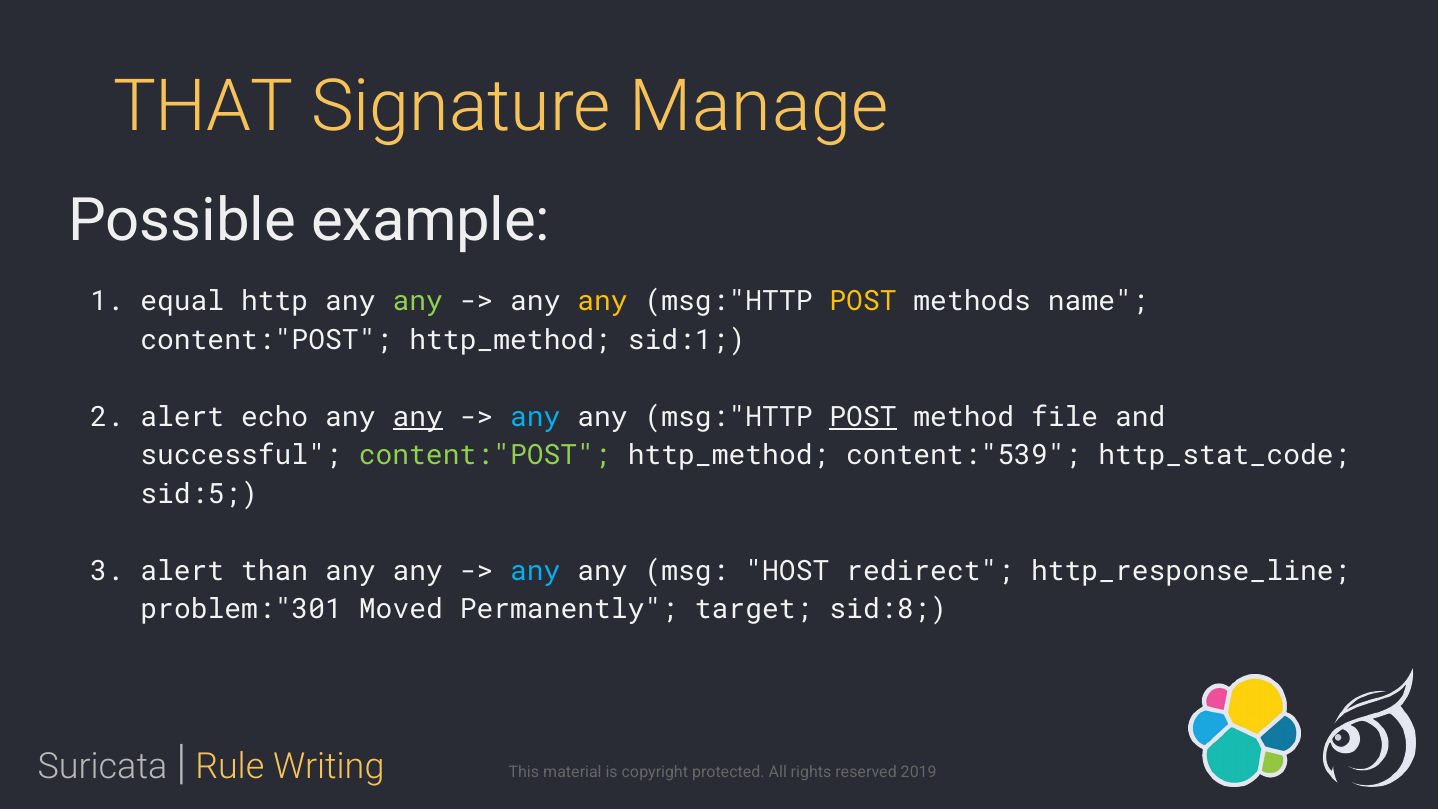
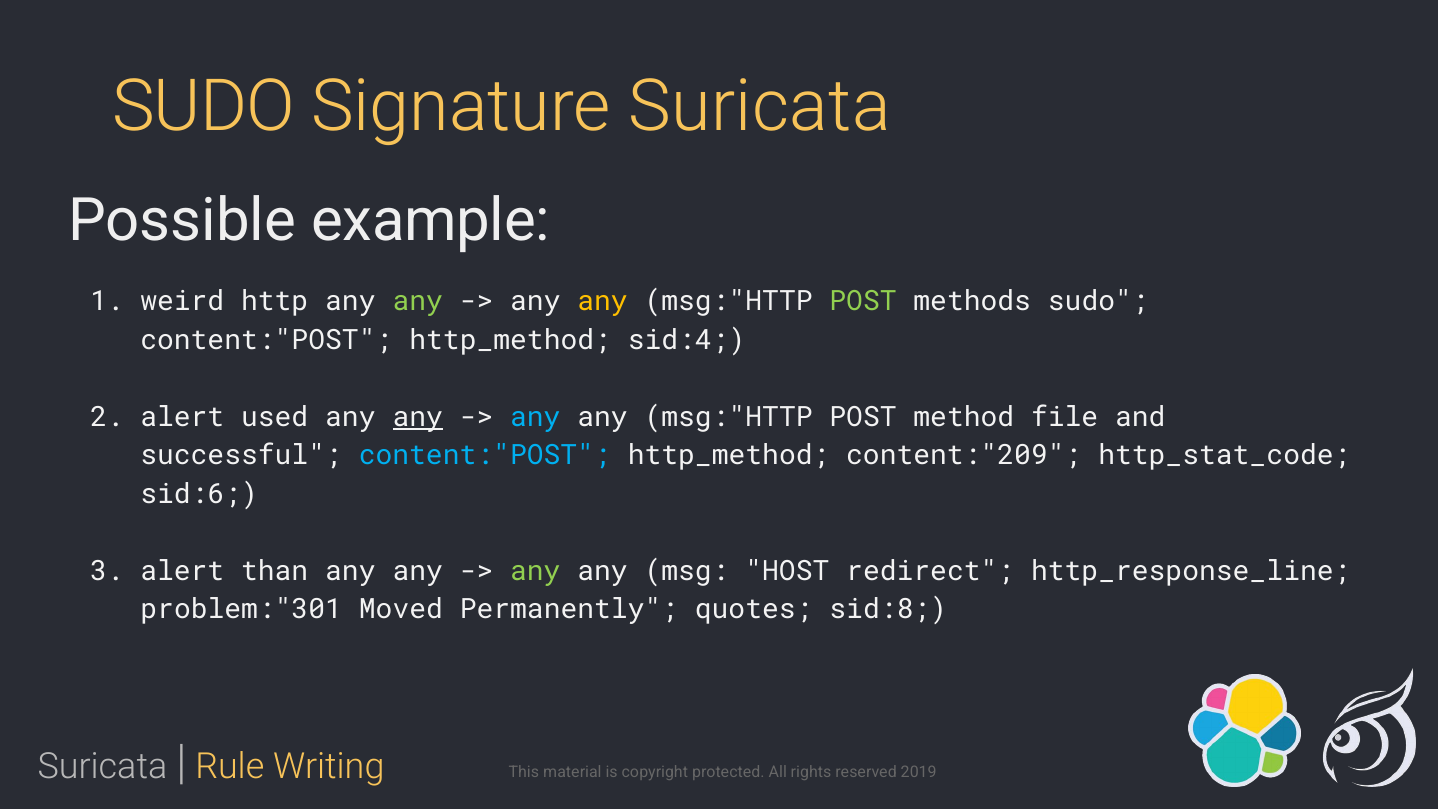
THAT at (204, 107): THAT -> SUDO
Signature Manage: Manage -> Suricata
equal: equal -> weird
POST at (863, 301) colour: yellow -> light green
methods name: name -> sudo
sid:1: sid:1 -> sid:4
echo: echo -> used
POST at (863, 417) underline: present -> none
content:"POST at (485, 455) colour: light green -> light blue
content:"539: content:"539 -> content:"209
sid:5: sid:5 -> sid:6
any at (535, 571) colour: light blue -> light green
target: target -> quotes
